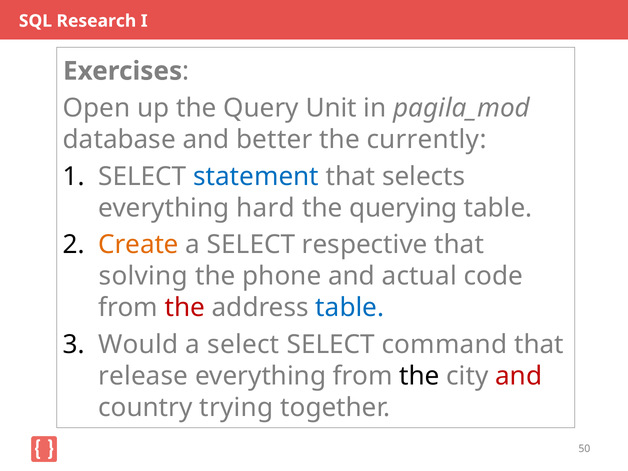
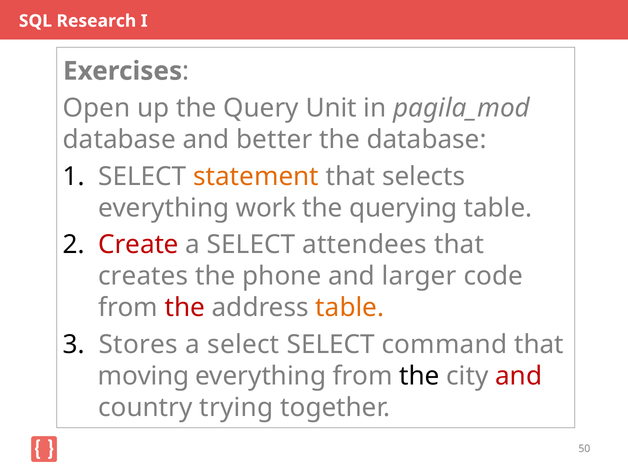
the currently: currently -> database
statement colour: blue -> orange
hard: hard -> work
Create colour: orange -> red
respective: respective -> attendees
solving: solving -> creates
actual: actual -> larger
table at (350, 308) colour: blue -> orange
Would: Would -> Stores
release: release -> moving
